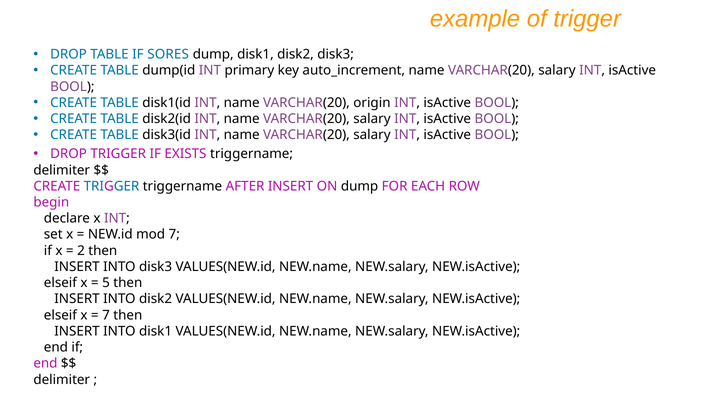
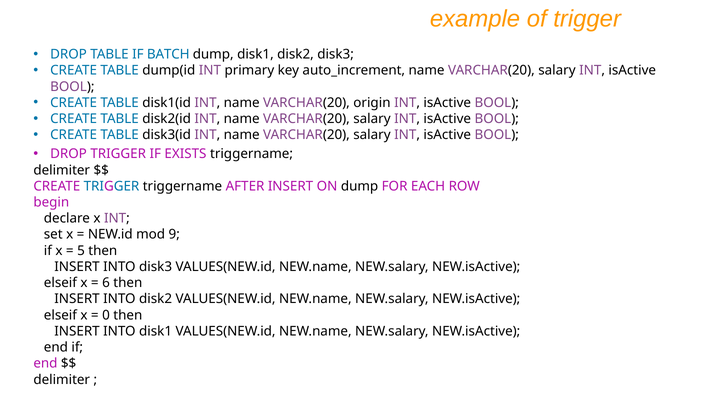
SORES: SORES -> BATCH
mod 7: 7 -> 9
2: 2 -> 5
5: 5 -> 6
7 at (106, 315): 7 -> 0
